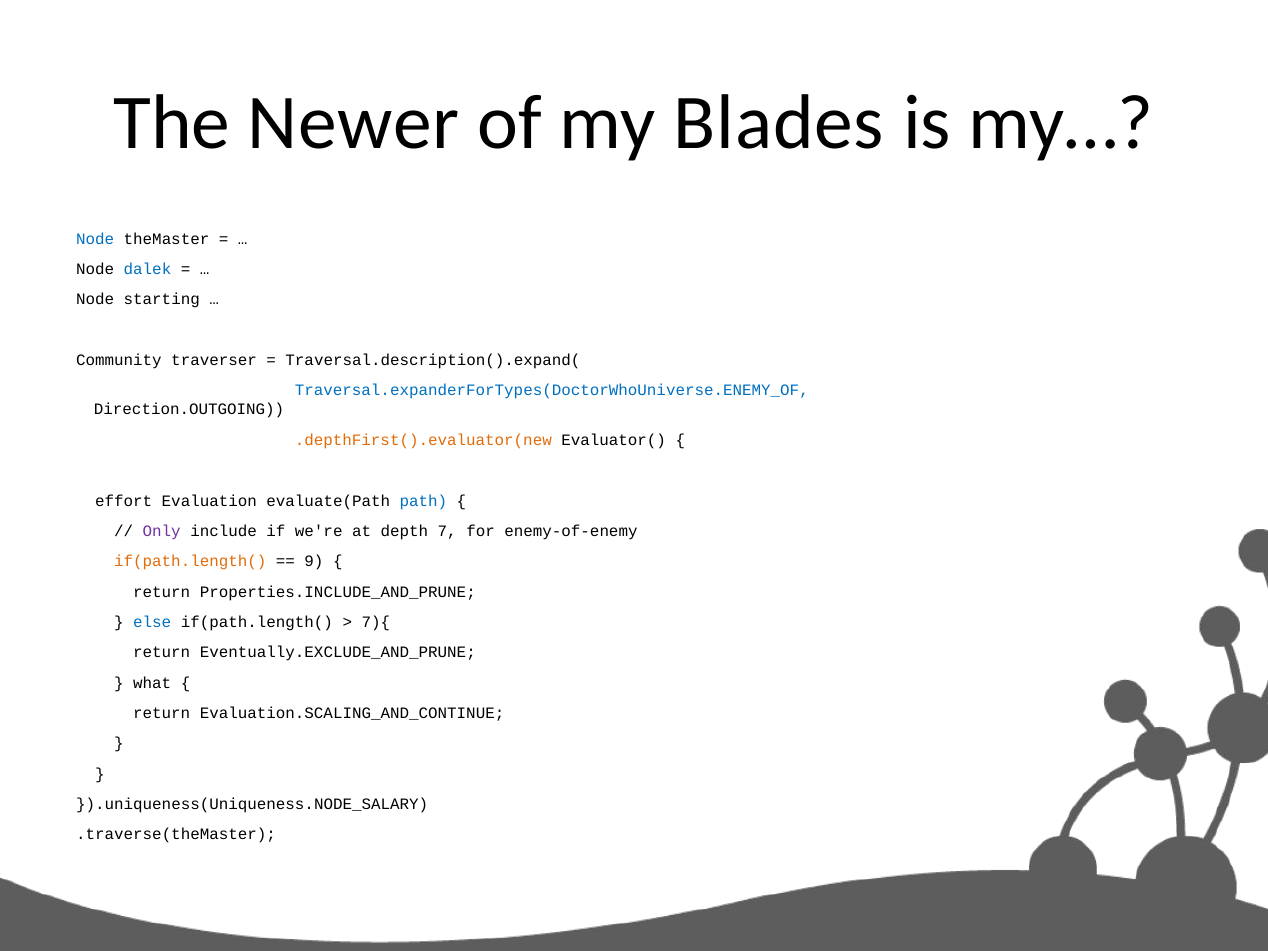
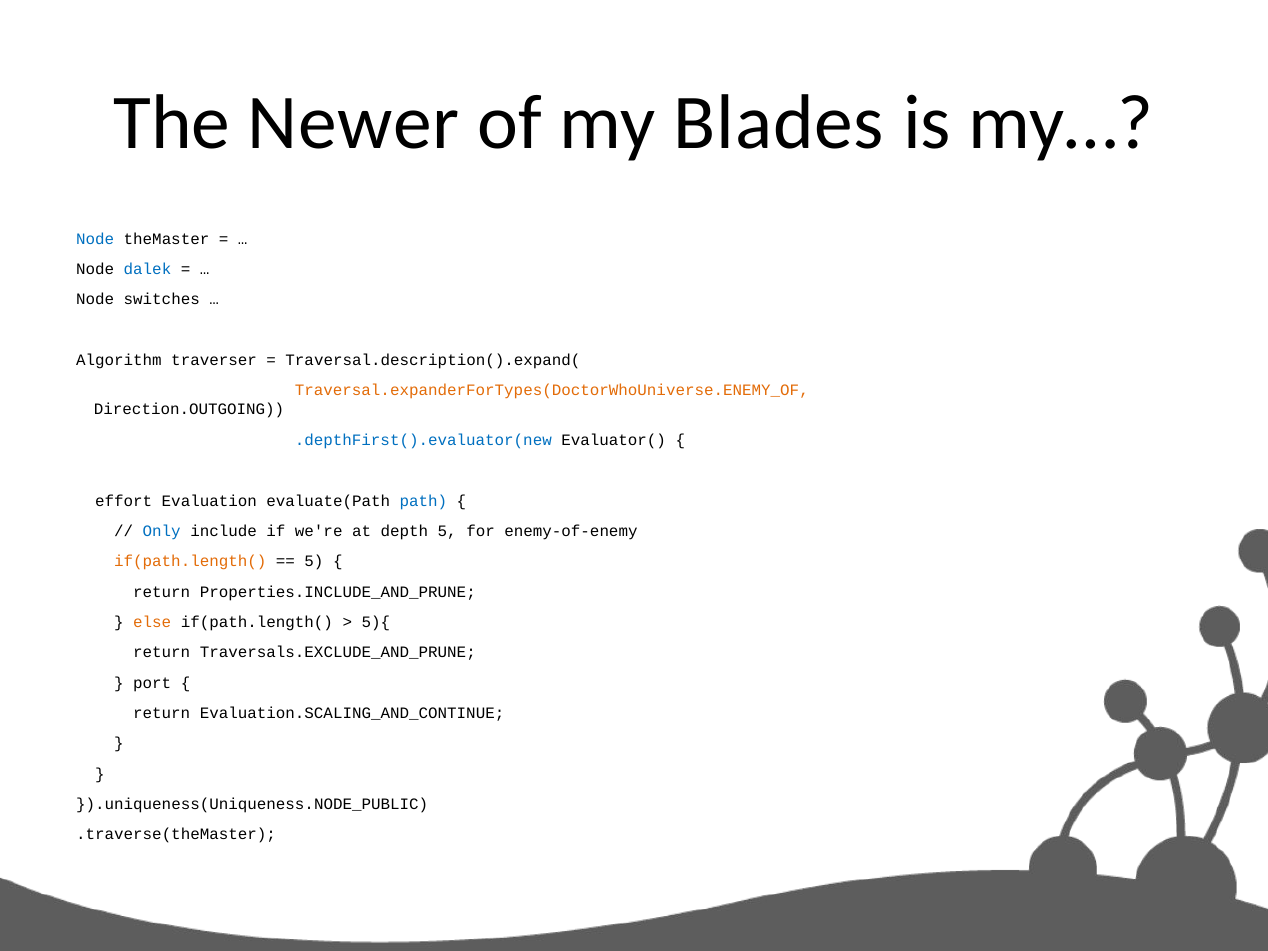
starting: starting -> switches
Community: Community -> Algorithm
Traversal.expanderForTypes(DoctorWhoUniverse.ENEMY_OF colour: blue -> orange
.depthFirst().evaluator(new colour: orange -> blue
Only colour: purple -> blue
depth 7: 7 -> 5
9 at (314, 561): 9 -> 5
else colour: blue -> orange
7){: 7){ -> 5){
Eventually.EXCLUDE_AND_PRUNE: Eventually.EXCLUDE_AND_PRUNE -> Traversals.EXCLUDE_AND_PRUNE
what: what -> port
}).uniqueness(Uniqueness.NODE_SALARY: }).uniqueness(Uniqueness.NODE_SALARY -> }).uniqueness(Uniqueness.NODE_PUBLIC
